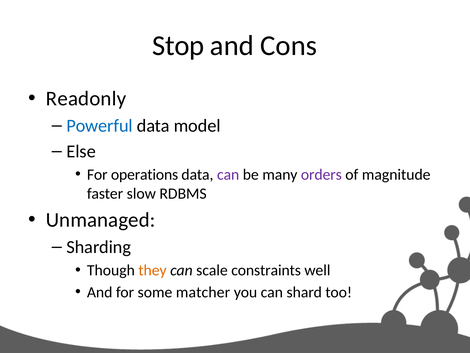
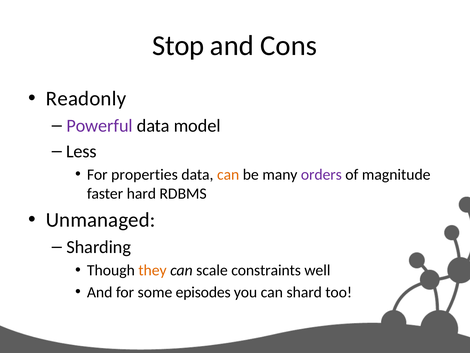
Powerful colour: blue -> purple
Else: Else -> Less
operations: operations -> properties
can at (228, 174) colour: purple -> orange
slow: slow -> hard
matcher: matcher -> episodes
